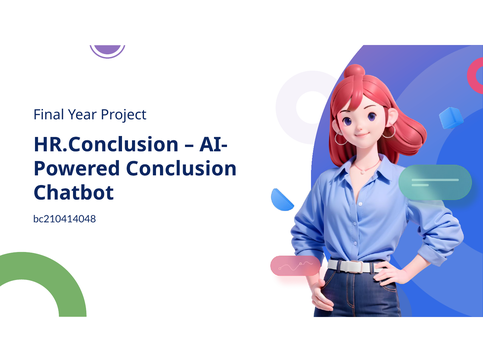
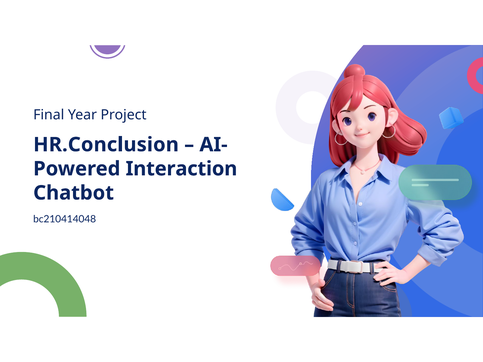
Conclusion: Conclusion -> Interaction
